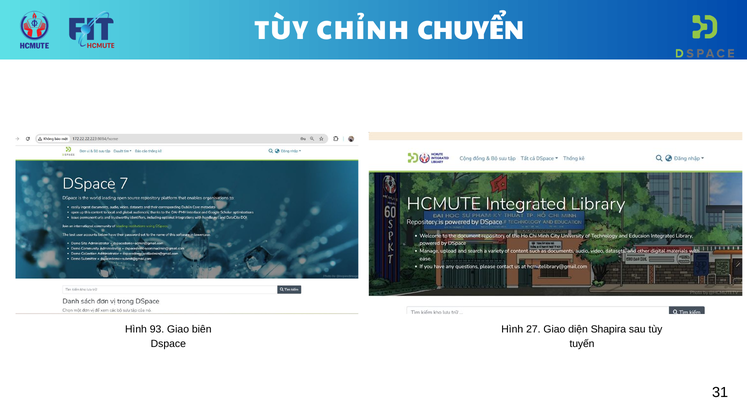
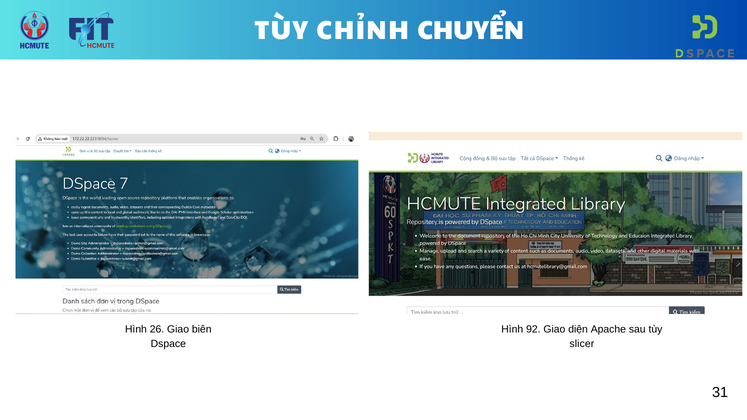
93: 93 -> 26
27: 27 -> 92
Shapira: Shapira -> Apache
tuyến: tuyến -> slicer
